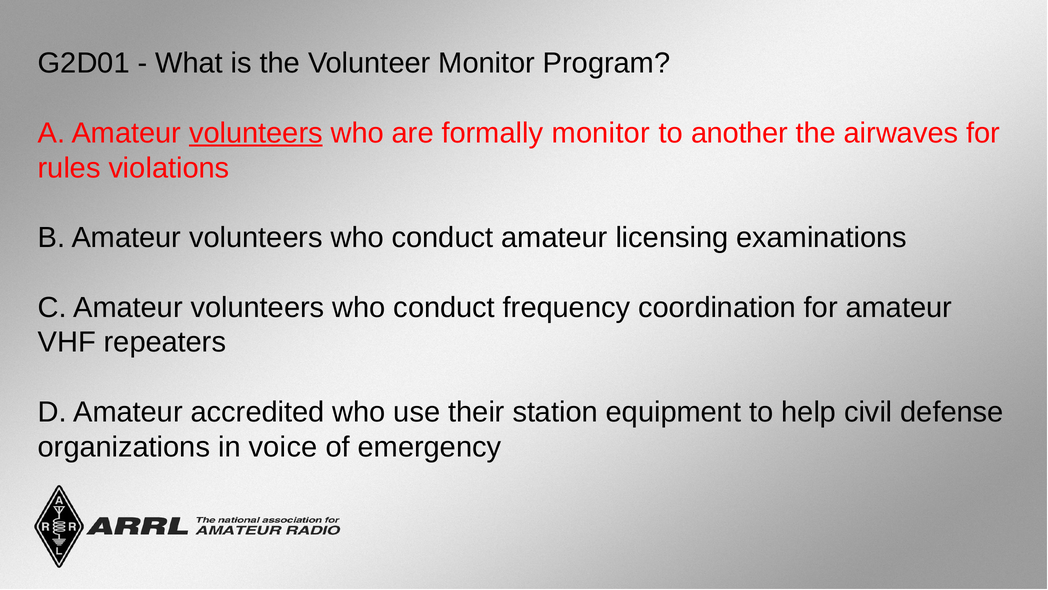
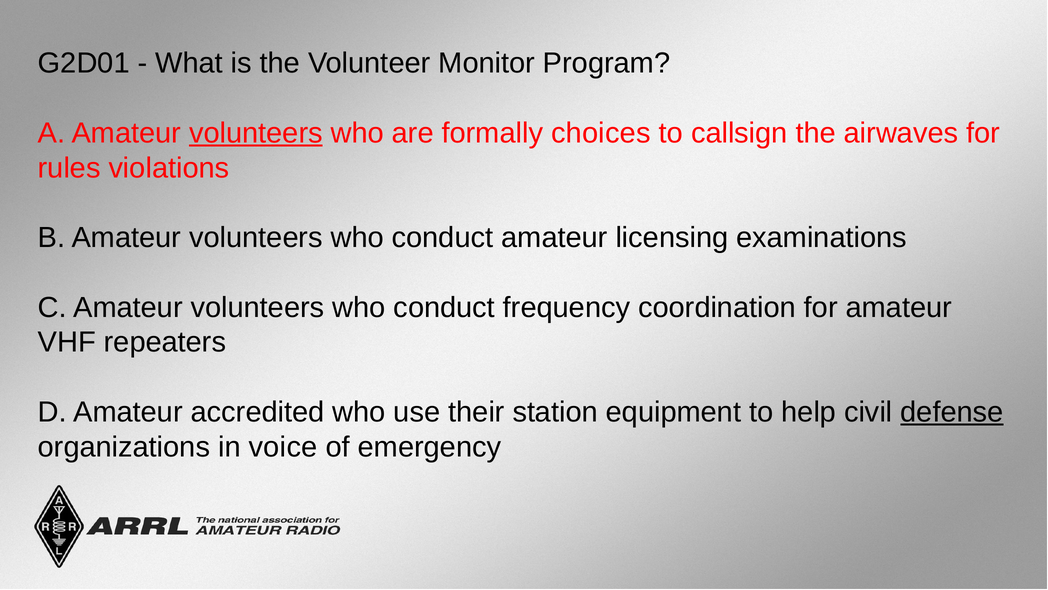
formally monitor: monitor -> choices
another: another -> callsign
defense underline: none -> present
